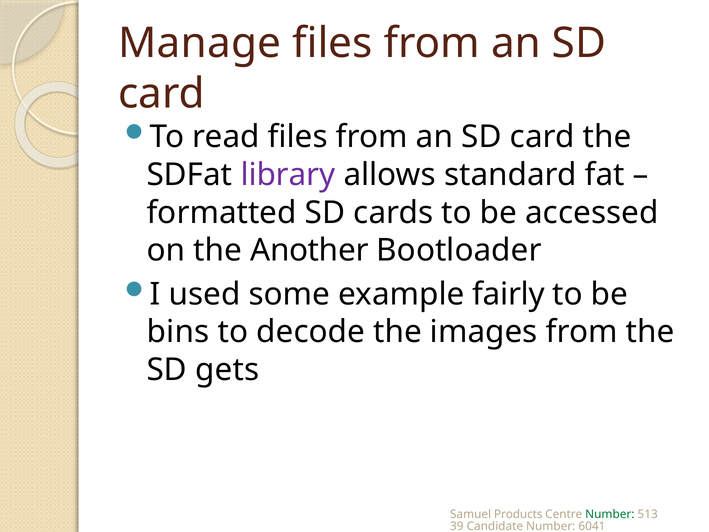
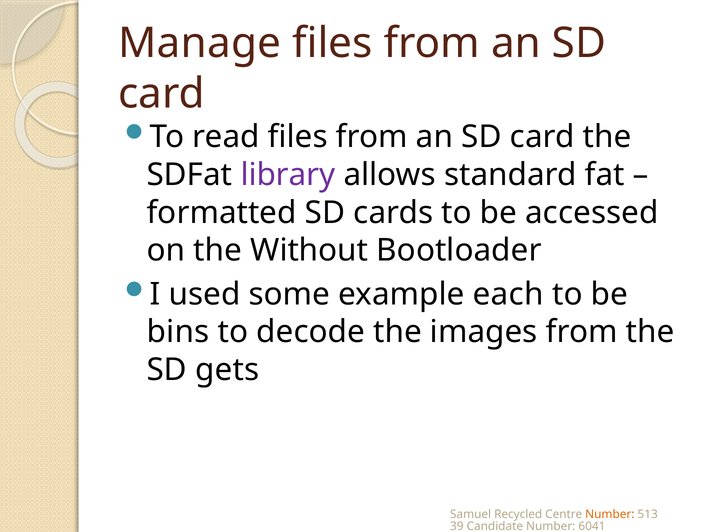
Another: Another -> Without
fairly: fairly -> each
Products: Products -> Recycled
Number at (610, 514) colour: green -> orange
